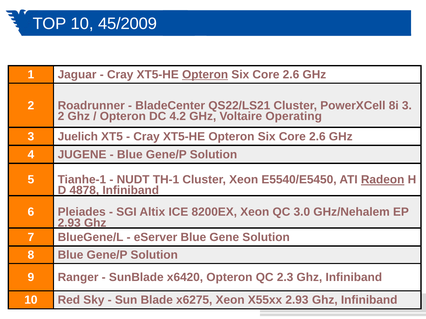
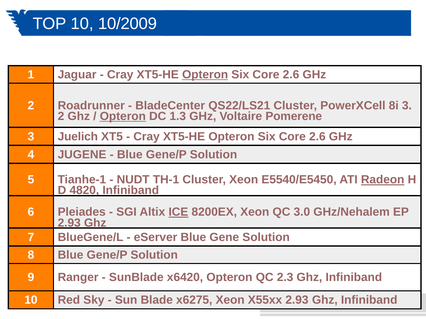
45/2009: 45/2009 -> 10/2009
Opteron at (123, 116) underline: none -> present
4.2: 4.2 -> 1.3
Operating: Operating -> Pomerene
4878: 4878 -> 4820
ICE underline: none -> present
